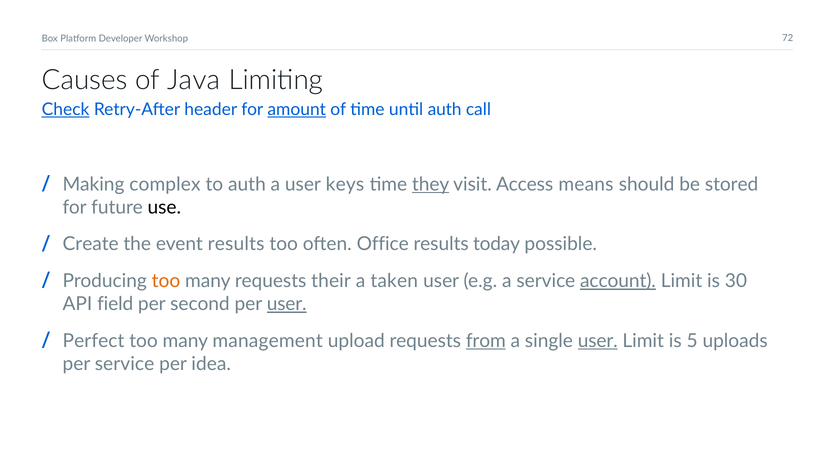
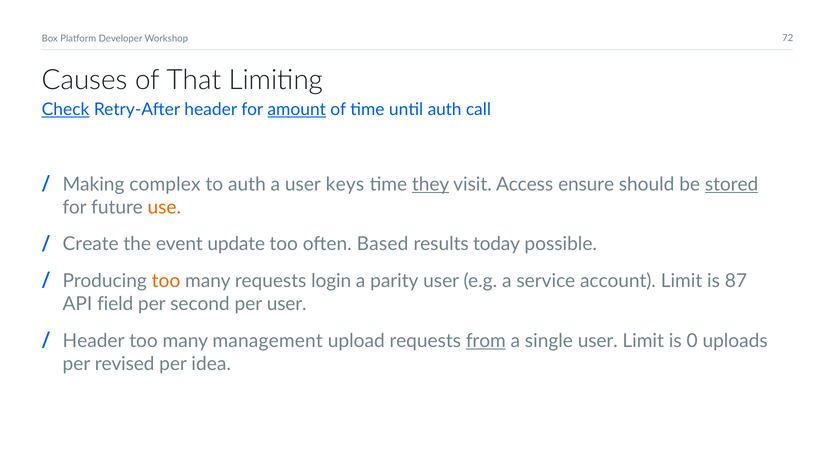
Java: Java -> That
means: means -> ensure
stored underline: none -> present
use colour: black -> orange
event results: results -> update
Office: Office -> Based
their: their -> login
taken: taken -> parity
account underline: present -> none
30: 30 -> 87
user at (287, 304) underline: present -> none
Perfect at (94, 341): Perfect -> Header
user at (598, 341) underline: present -> none
5: 5 -> 0
per service: service -> revised
